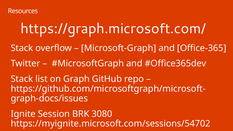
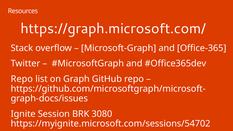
Stack at (22, 79): Stack -> Repo
